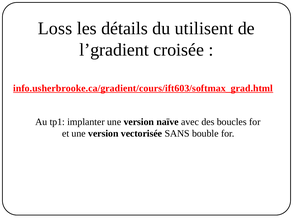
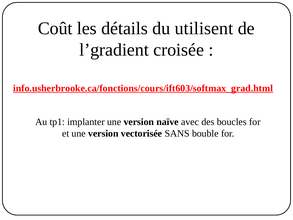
Loss: Loss -> Coût
info.usherbrooke.ca/gradient/cours/ift603/softmax_grad.html: info.usherbrooke.ca/gradient/cours/ift603/softmax_grad.html -> info.usherbrooke.ca/fonctions/cours/ift603/softmax_grad.html
